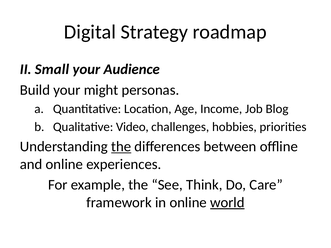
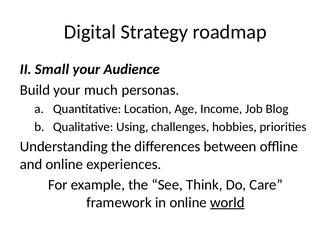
might: might -> much
Video: Video -> Using
the at (121, 147) underline: present -> none
